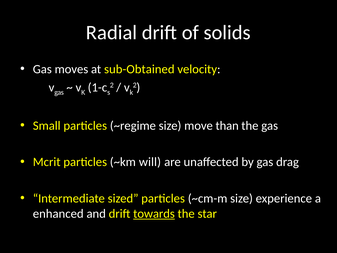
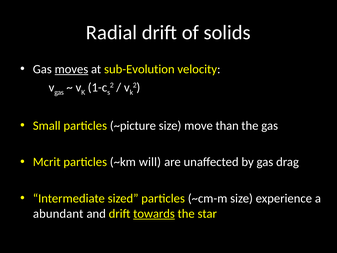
moves underline: none -> present
sub-Obtained: sub-Obtained -> sub-Evolution
~regime: ~regime -> ~picture
enhanced: enhanced -> abundant
